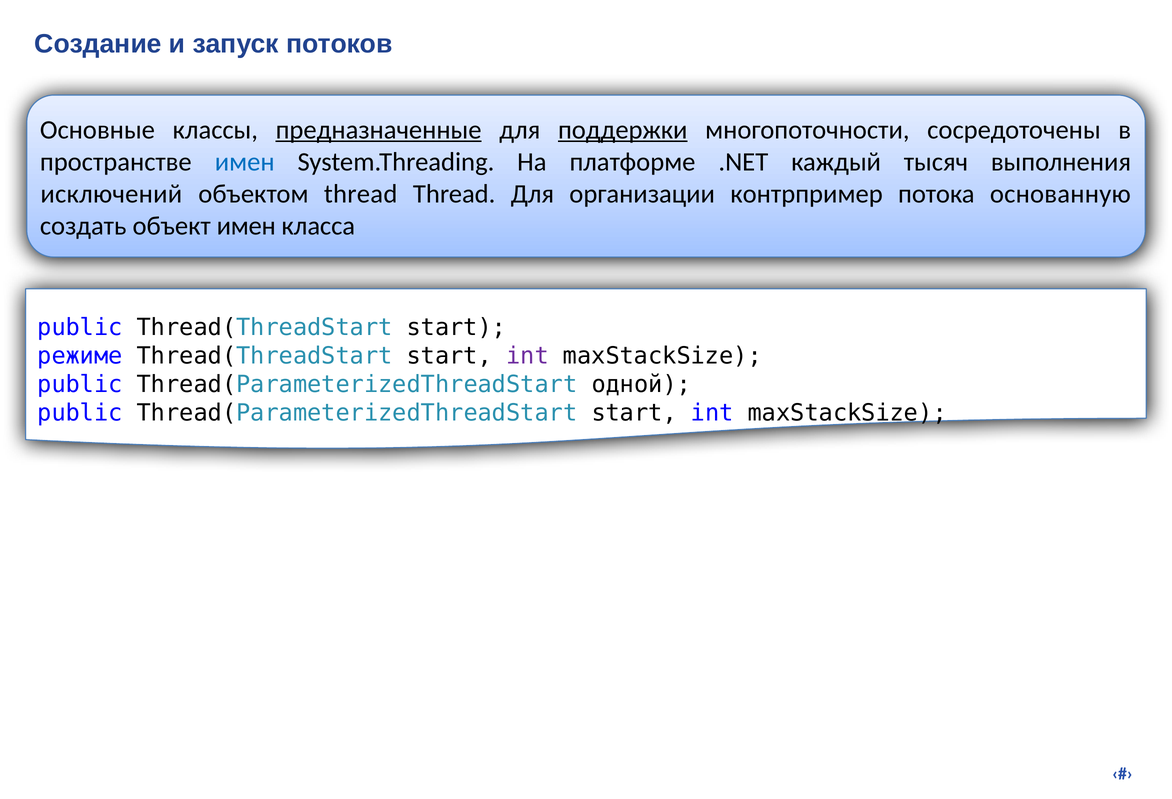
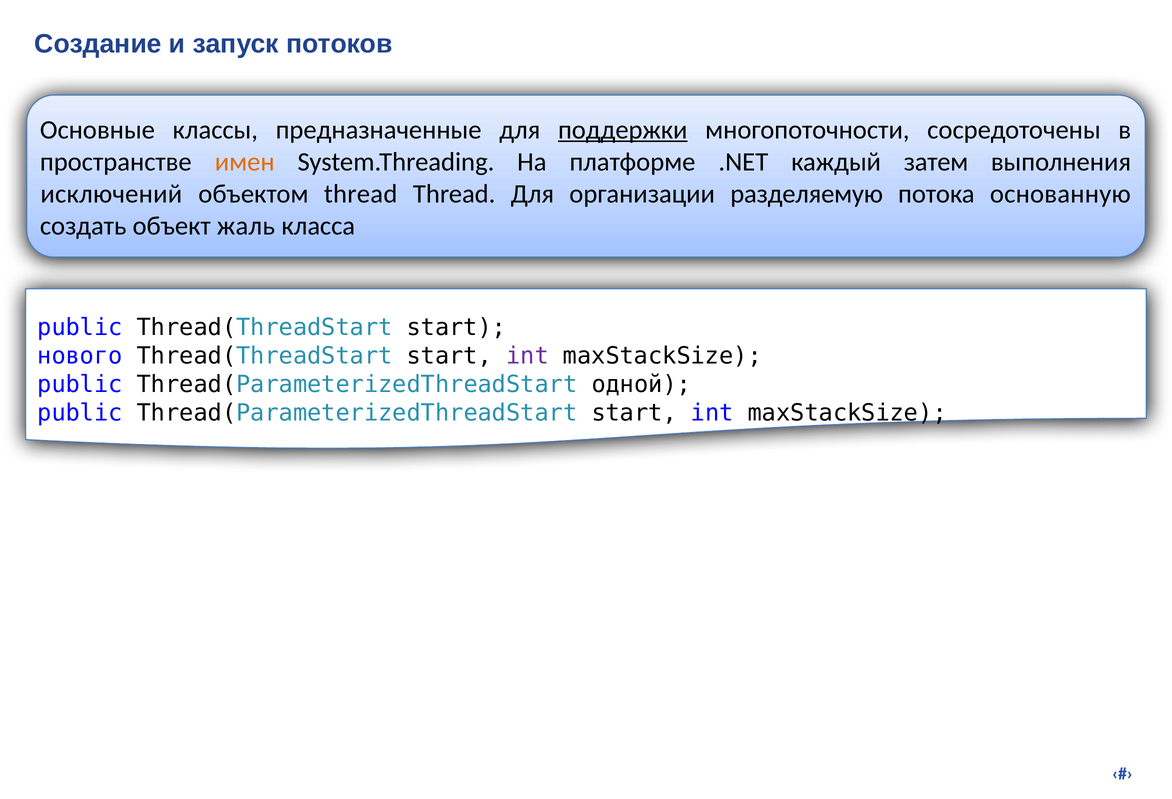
предназначенные underline: present -> none
имен at (245, 162) colour: blue -> orange
тысяч: тысяч -> затем
контрпример: контрпример -> разделяемую
объект имен: имен -> жаль
режиме: режиме -> нового
